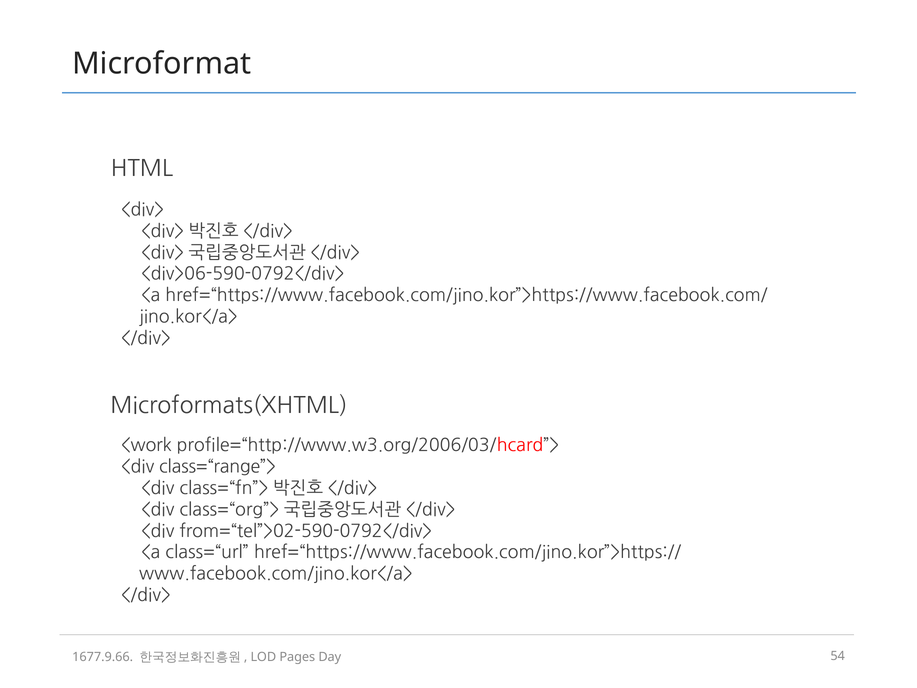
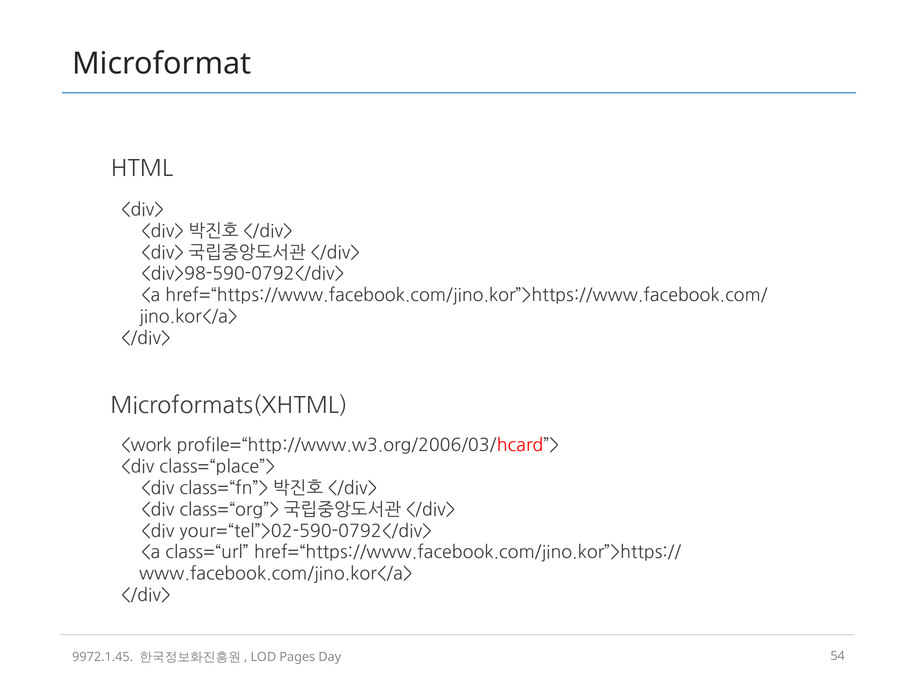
<div>06-590-0792</div>: <div>06-590-0792</div> -> <div>98-590-0792</div>
class=“range”>: class=“range”> -> class=“place”>
from=“tel”>02-590-0792</div>: from=“tel”>02-590-0792</div> -> your=“tel”>02-590-0792</div>
1677.9.66: 1677.9.66 -> 9972.1.45
